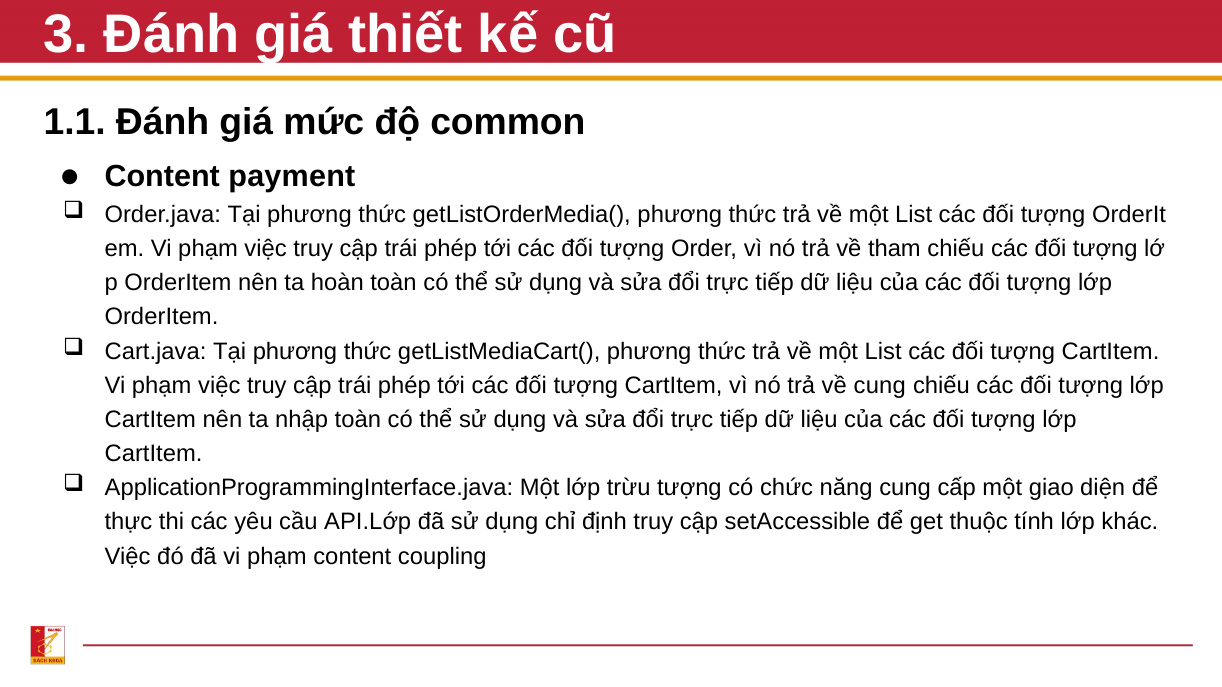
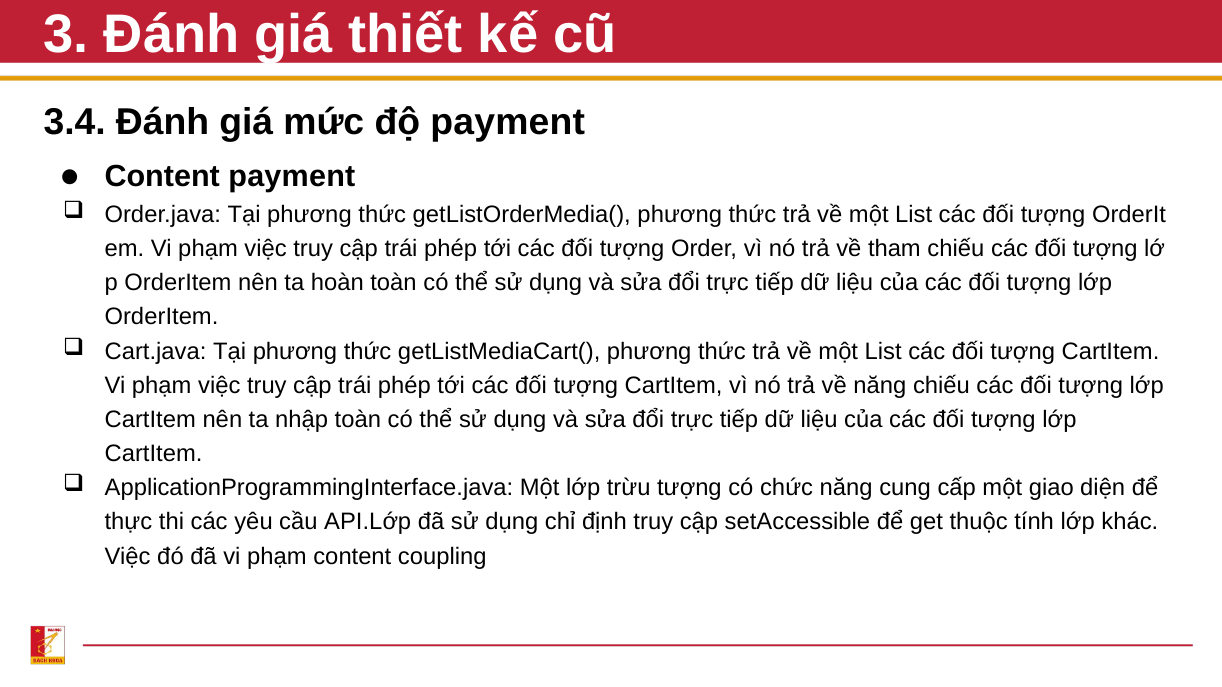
1.1: 1.1 -> 3.4
độ common: common -> payment
về cung: cung -> năng
